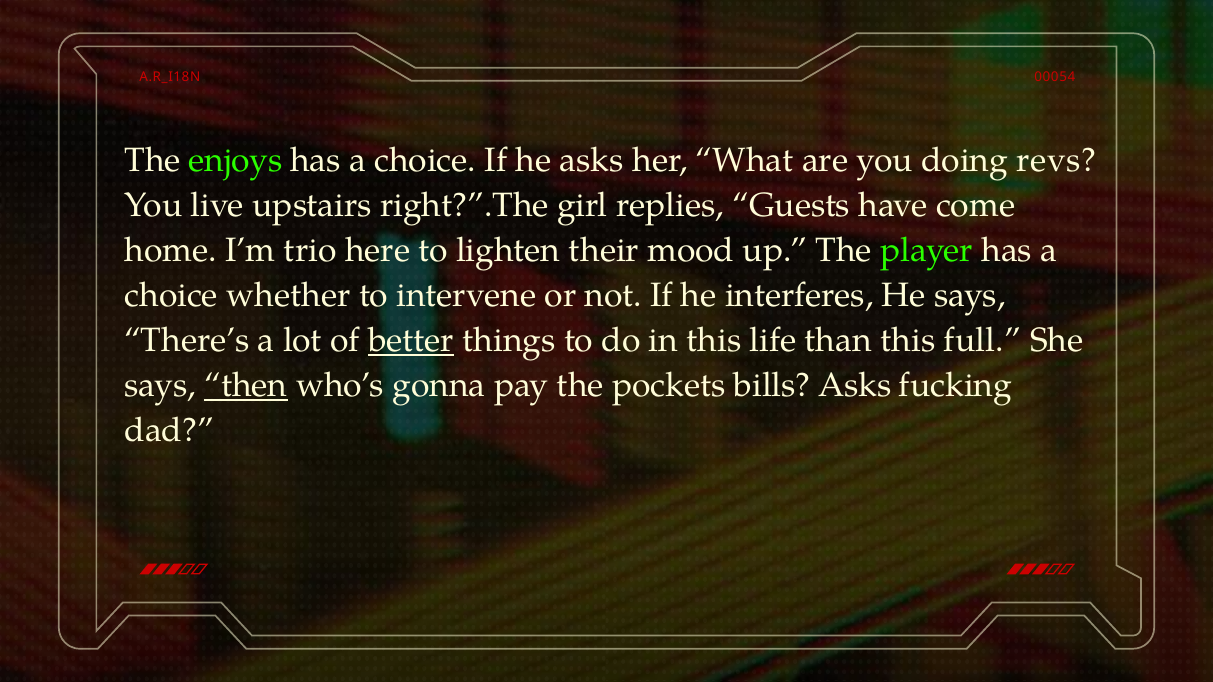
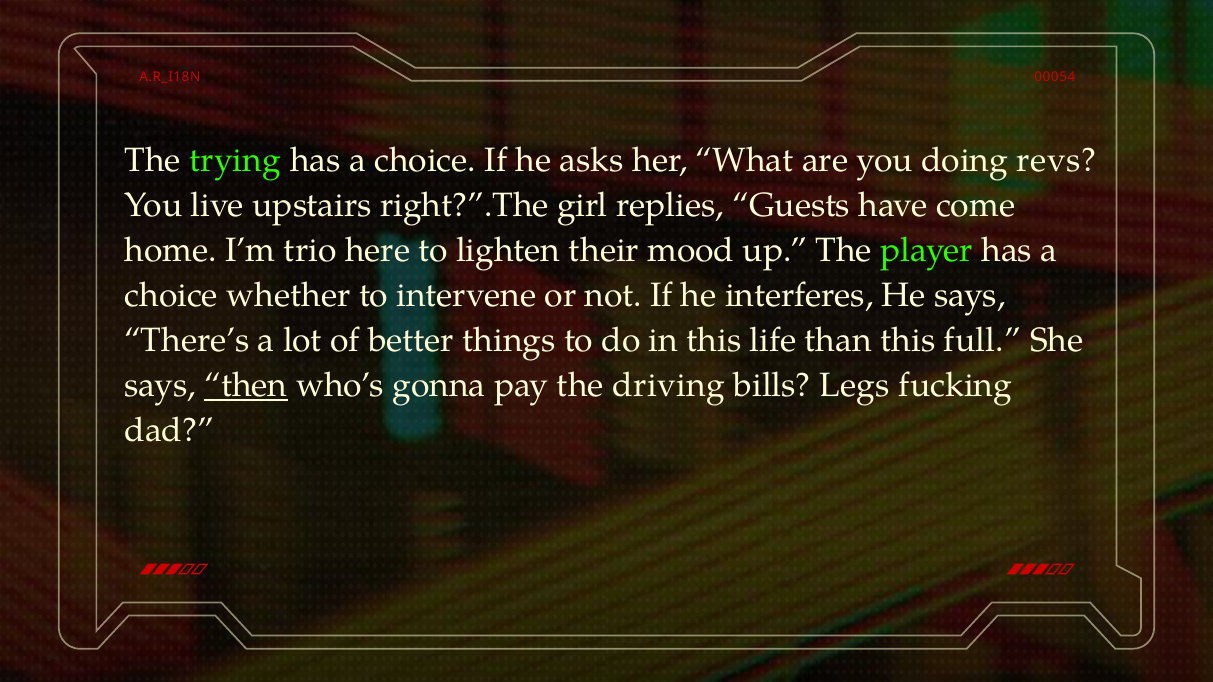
enjoys: enjoys -> trying
better underline: present -> none
pockets: pockets -> driving
bills Asks: Asks -> Legs
